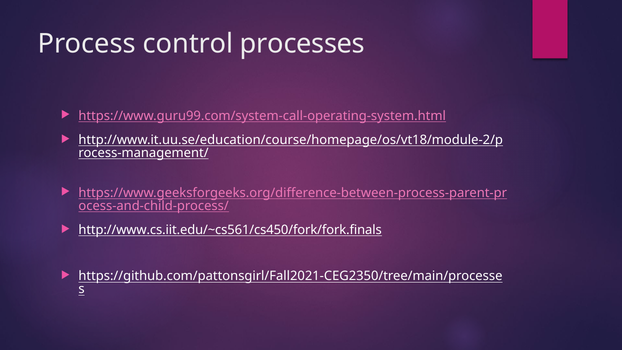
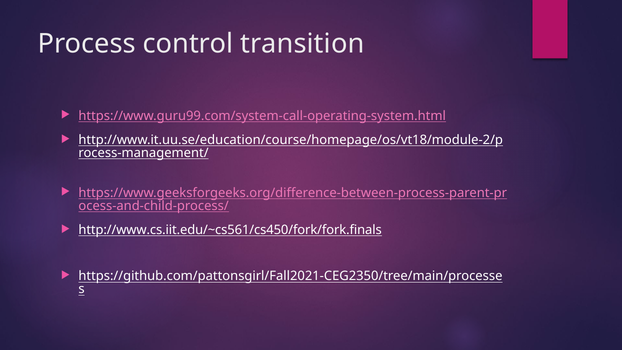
processes: processes -> transition
